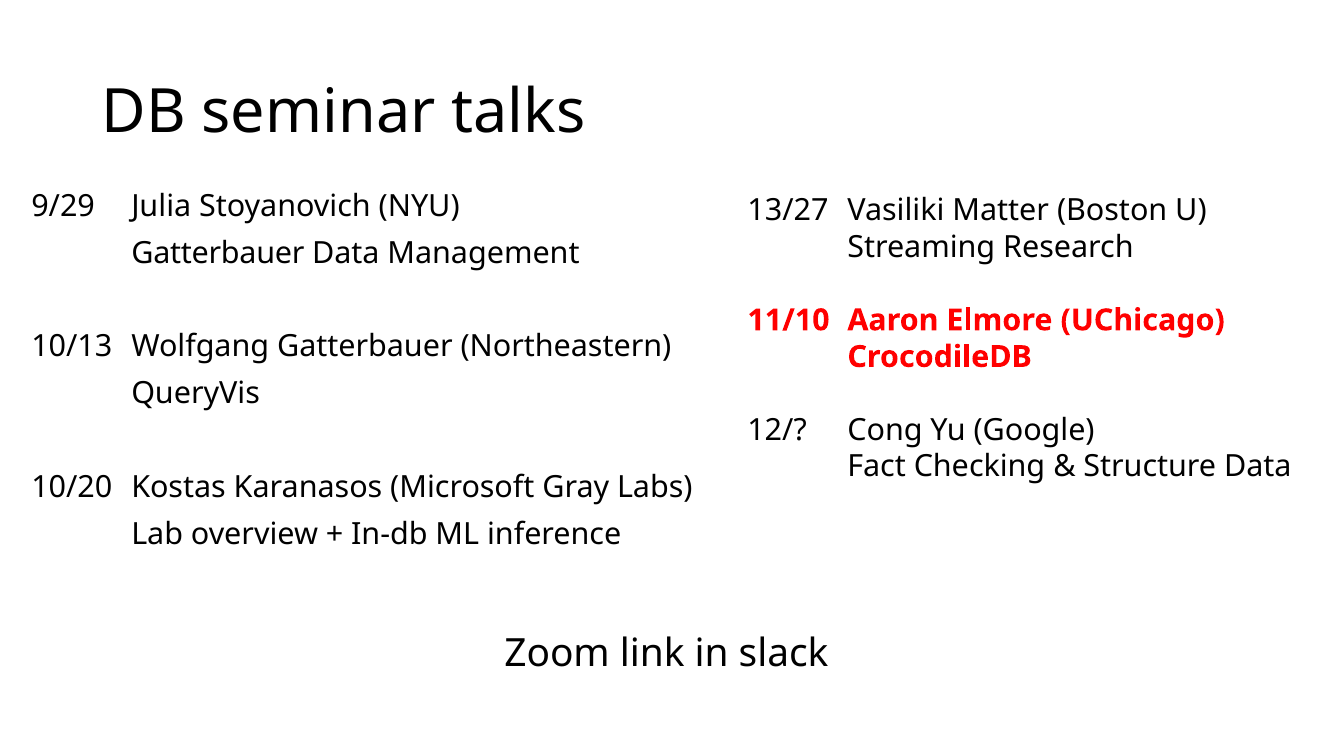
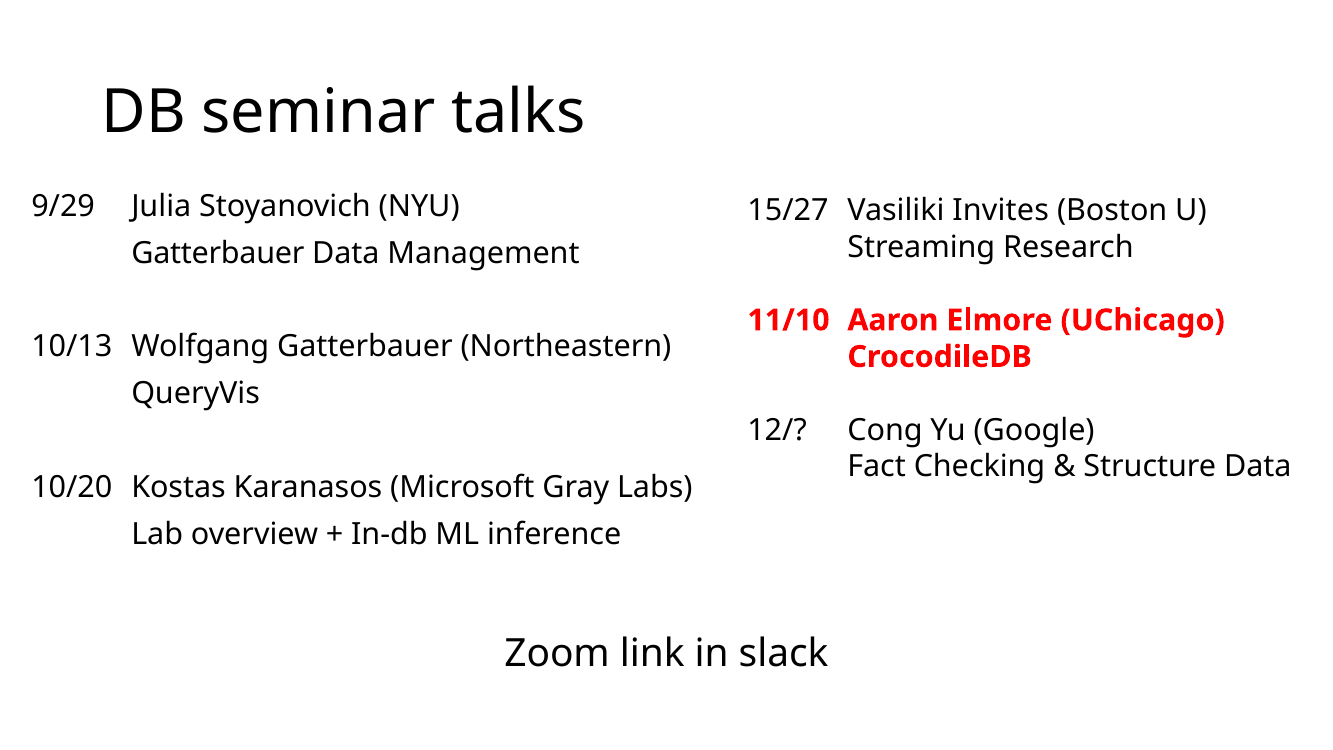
13/27: 13/27 -> 15/27
Matter: Matter -> Invites
